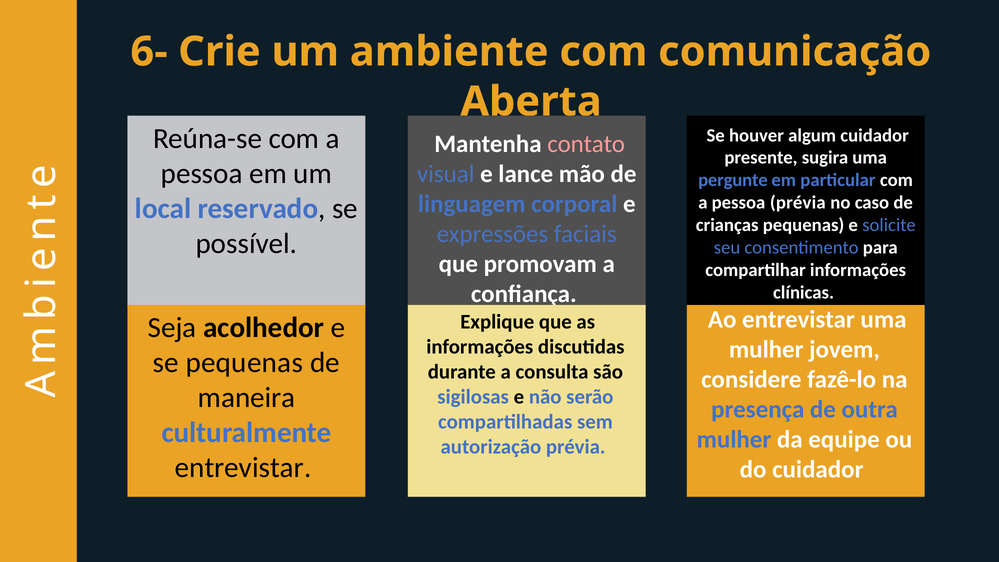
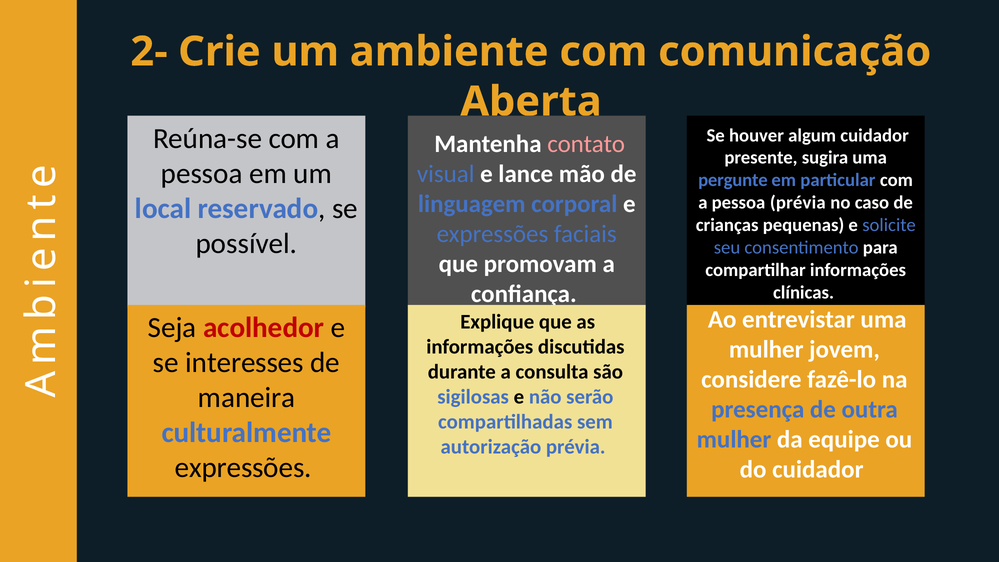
6-: 6- -> 2-
acolhedor colour: black -> red
se pequenas: pequenas -> interesses
entrevistar at (243, 467): entrevistar -> expressões
